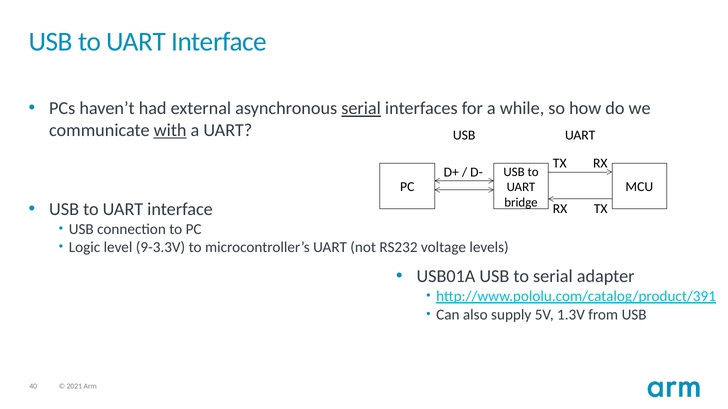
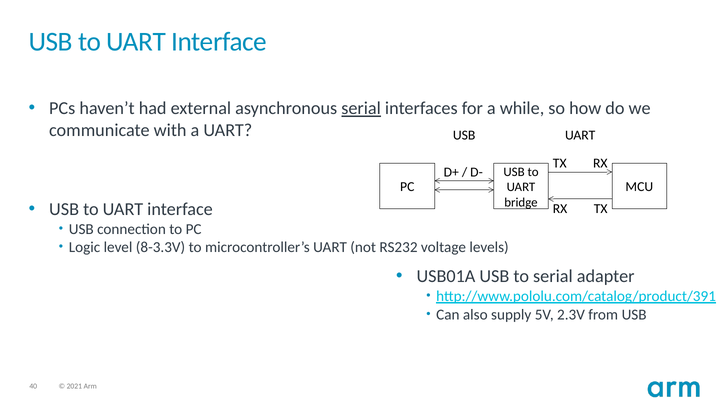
with underline: present -> none
9-3.3V: 9-3.3V -> 8-3.3V
1.3V: 1.3V -> 2.3V
